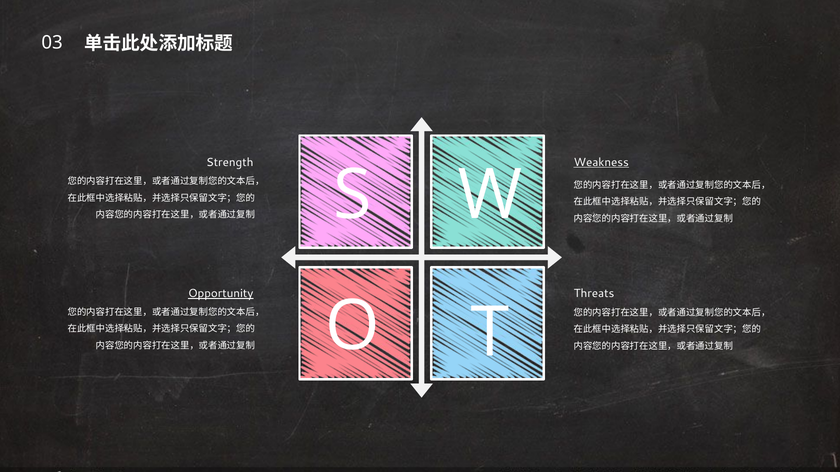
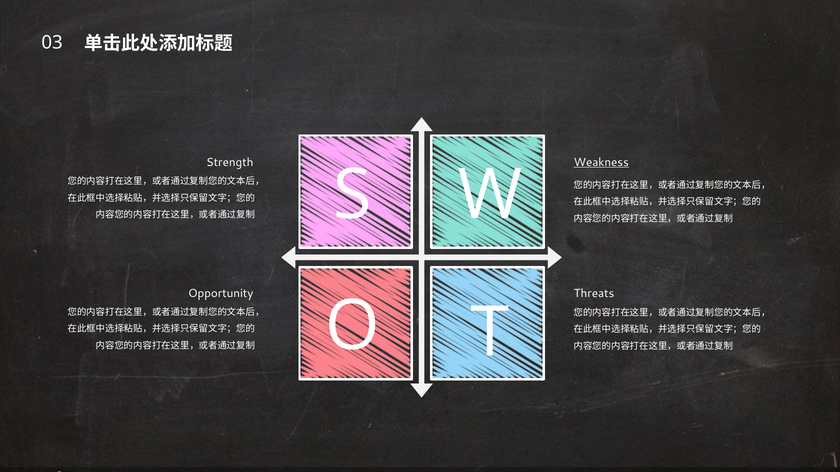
Opportunity underline: present -> none
